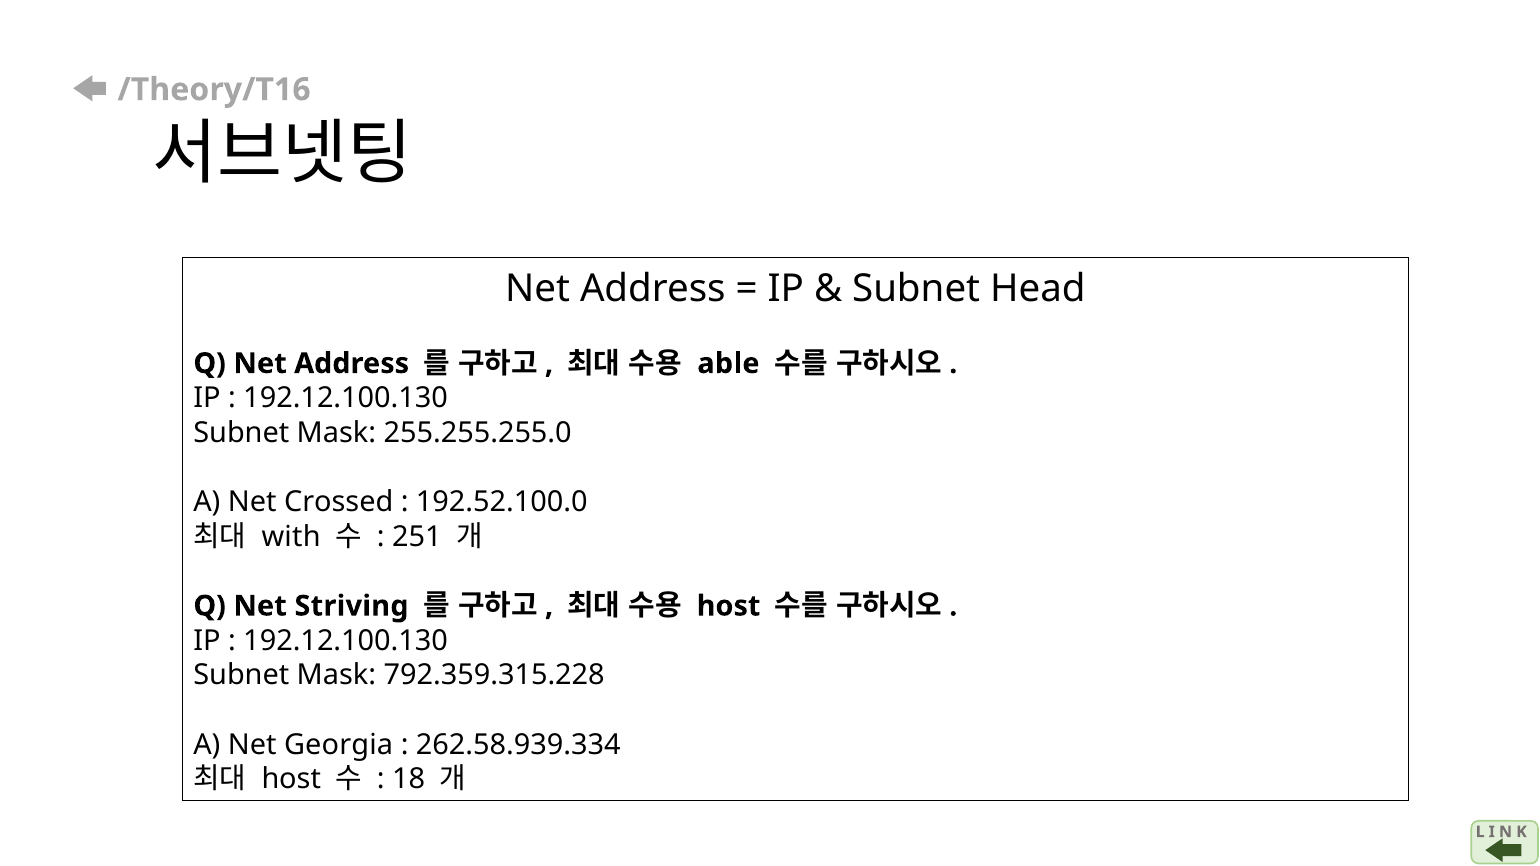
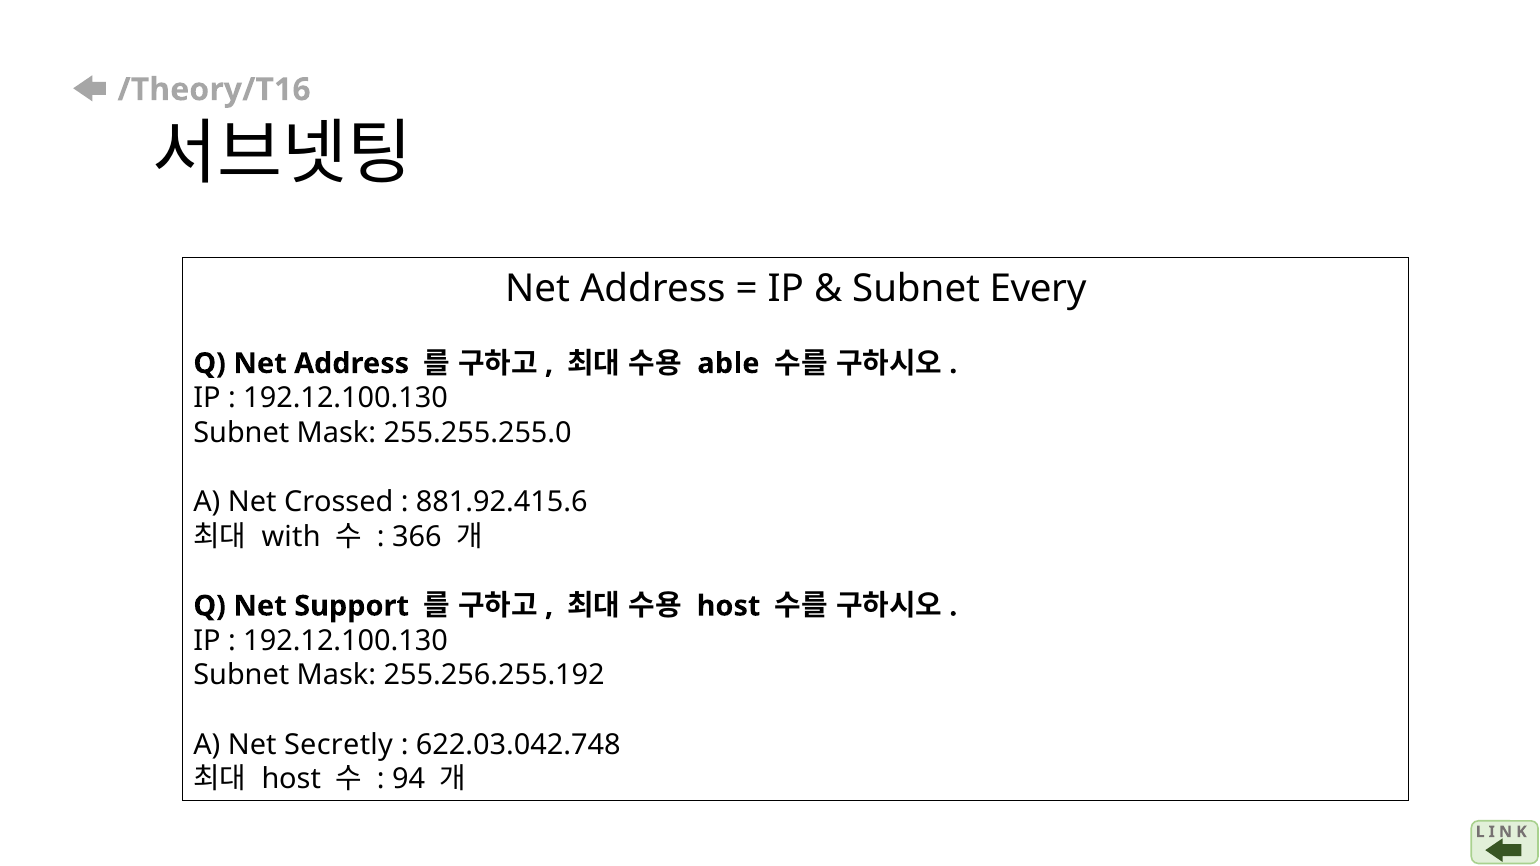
Head: Head -> Every
192.52.100.0: 192.52.100.0 -> 881.92.415.6
251: 251 -> 366
Striving: Striving -> Support
792.359.315.228: 792.359.315.228 -> 255.256.255.192
Georgia: Georgia -> Secretly
262.58.939.334: 262.58.939.334 -> 622.03.042.748
18: 18 -> 94
